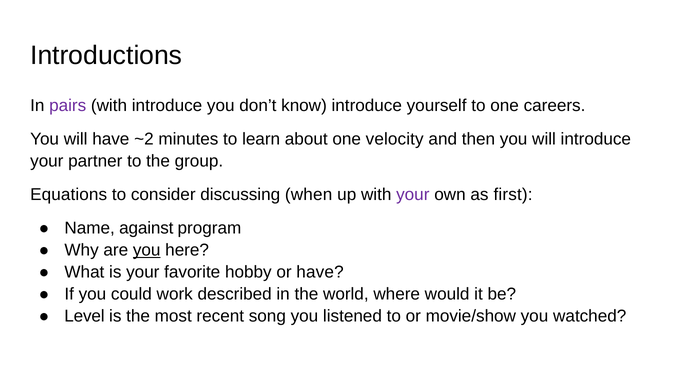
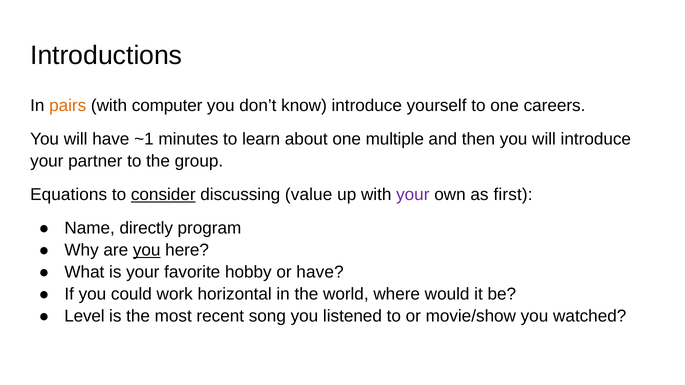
pairs colour: purple -> orange
with introduce: introduce -> computer
~2: ~2 -> ~1
velocity: velocity -> multiple
consider underline: none -> present
when: when -> value
against: against -> directly
described: described -> horizontal
